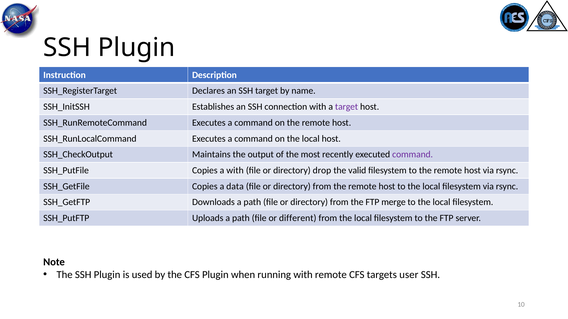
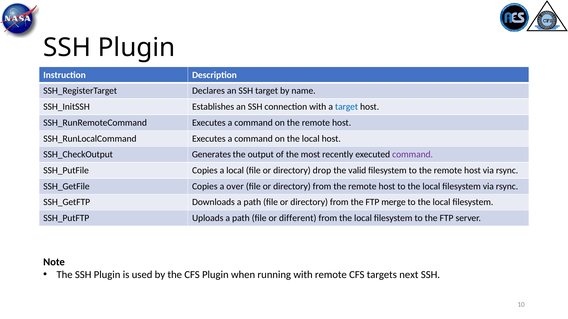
target at (347, 107) colour: purple -> blue
Maintains: Maintains -> Generates
a with: with -> local
data: data -> over
user: user -> next
